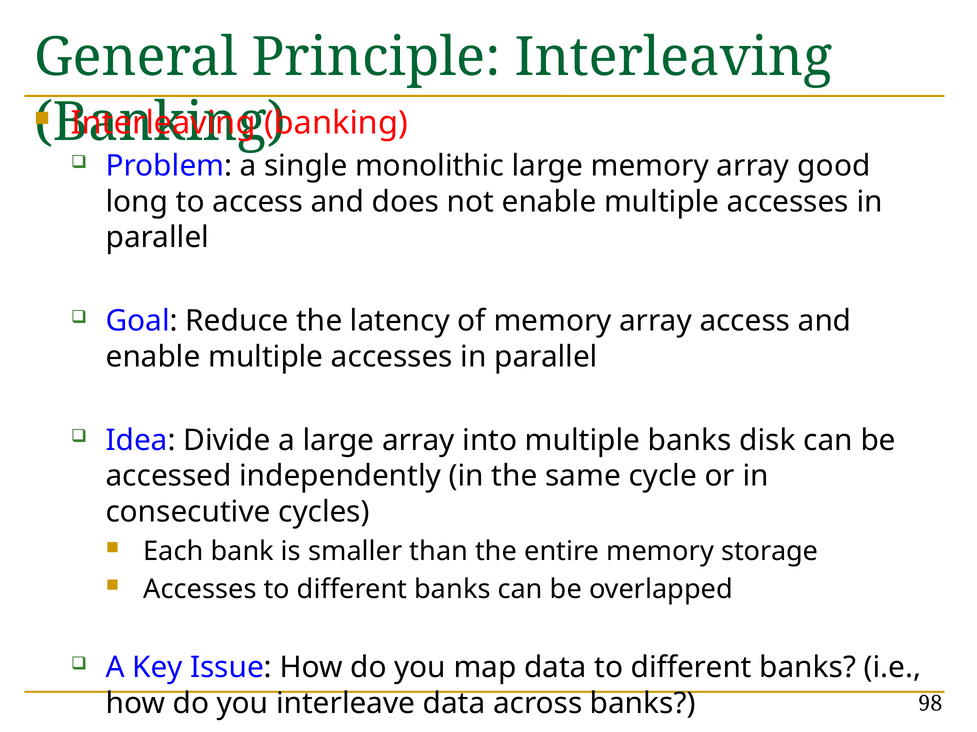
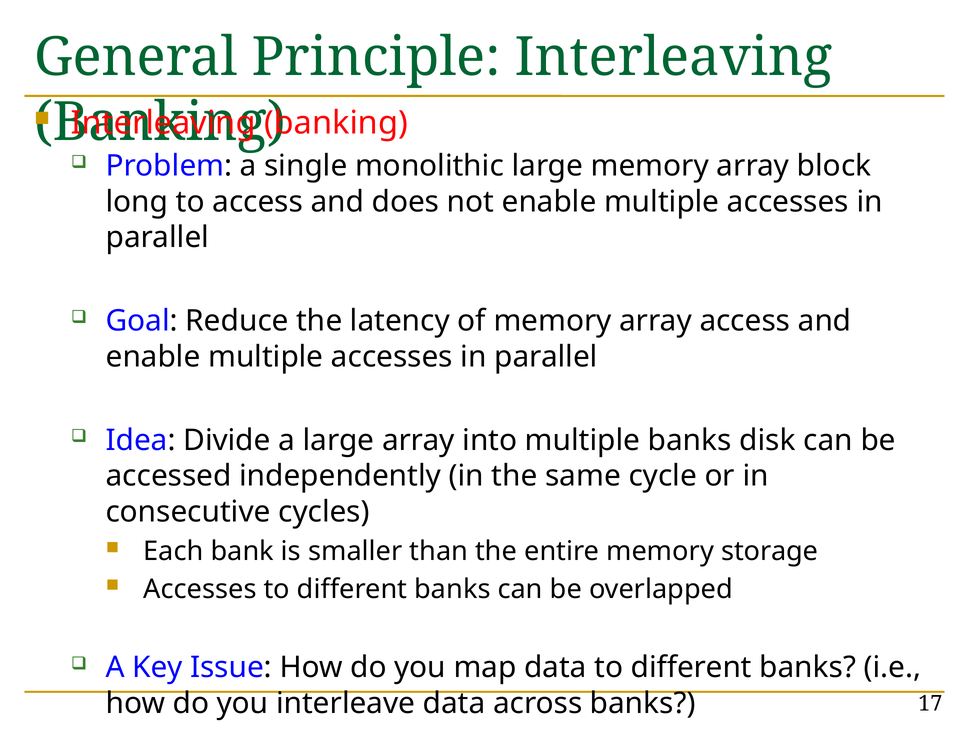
good: good -> block
98: 98 -> 17
